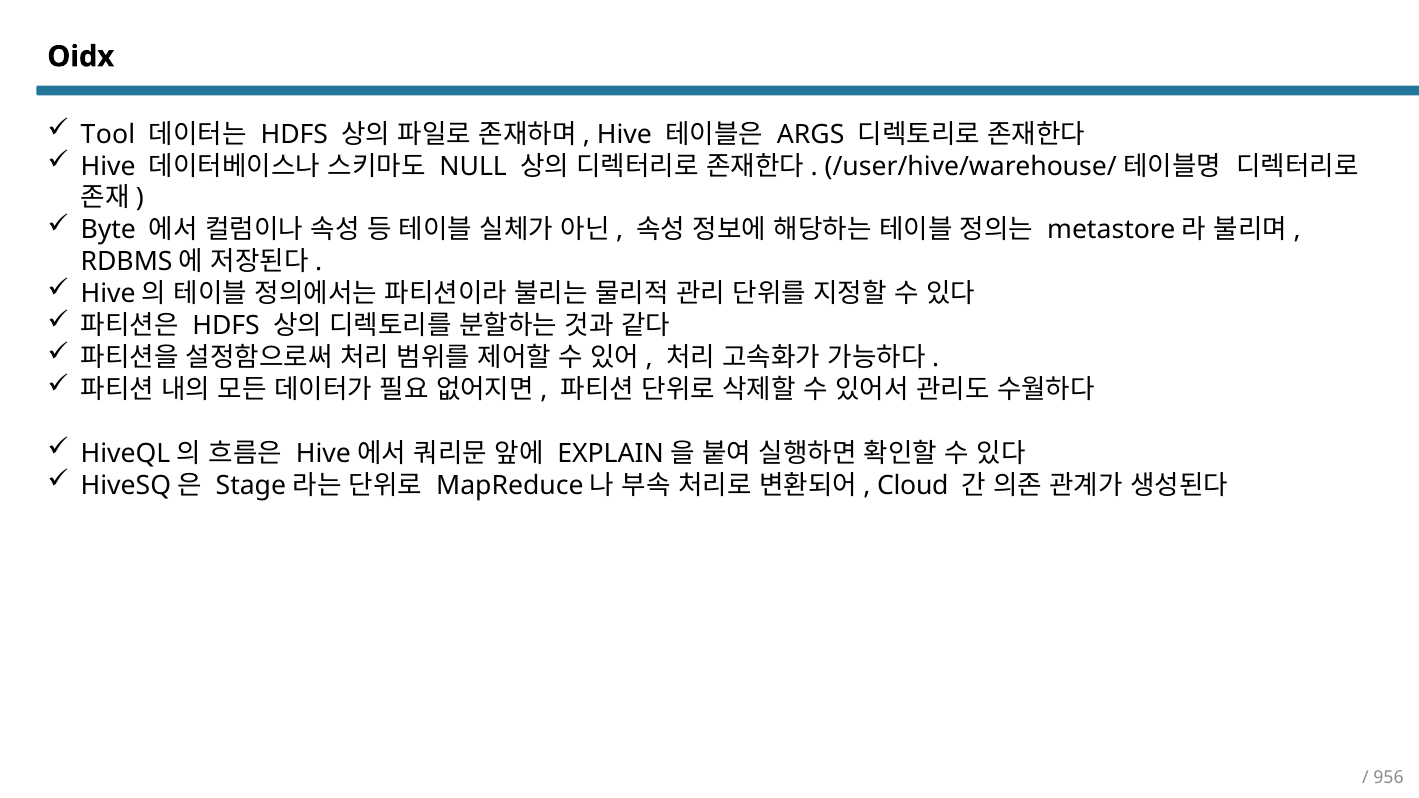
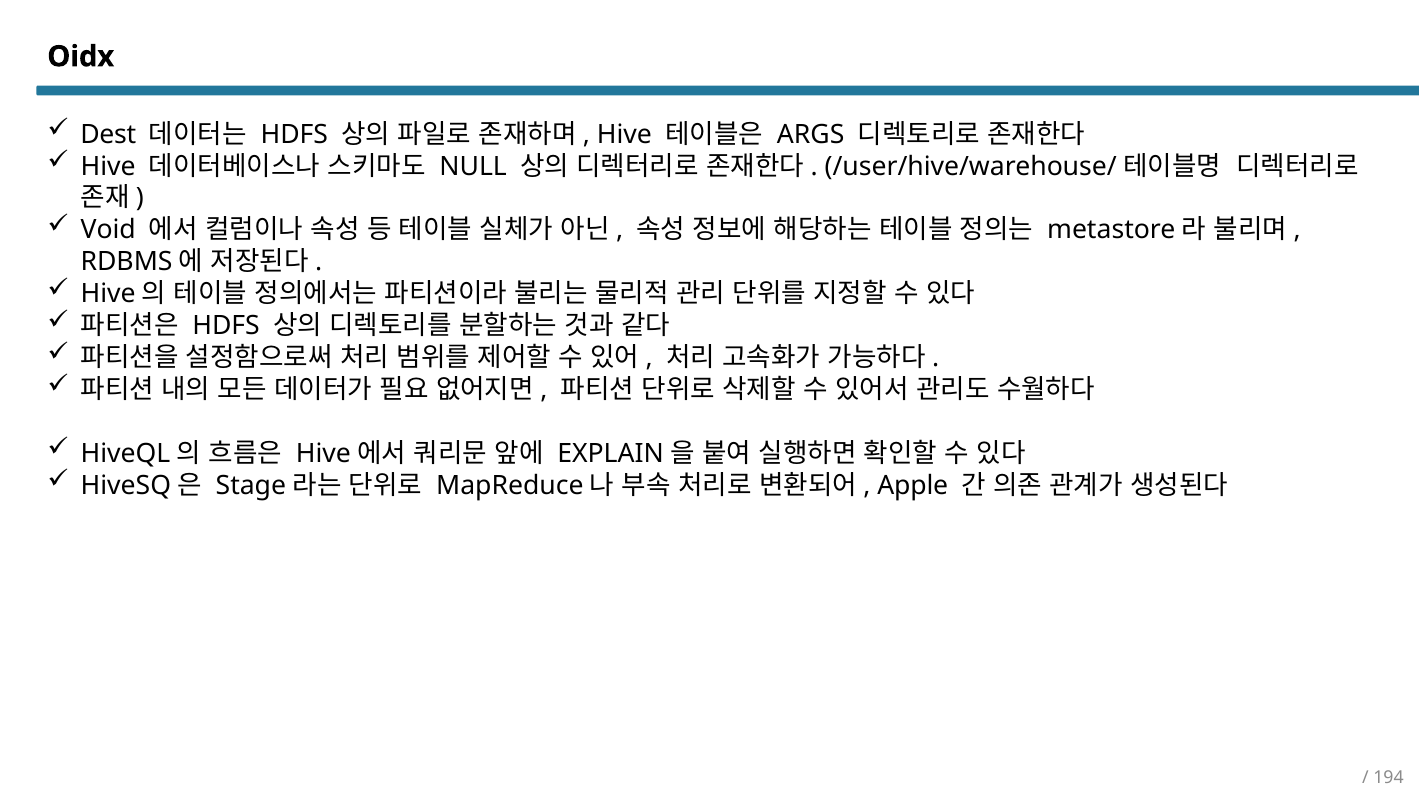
Tool: Tool -> Dest
Byte: Byte -> Void
Cloud: Cloud -> Apple
956: 956 -> 194
